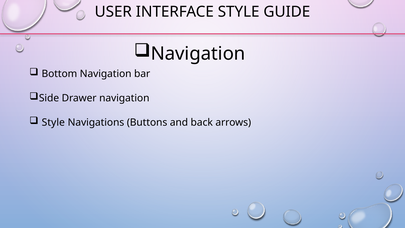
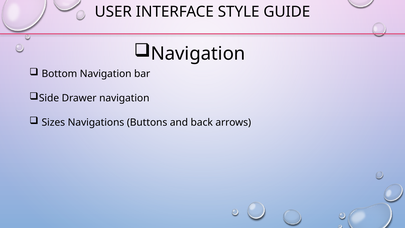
Style at (53, 122): Style -> Sizes
